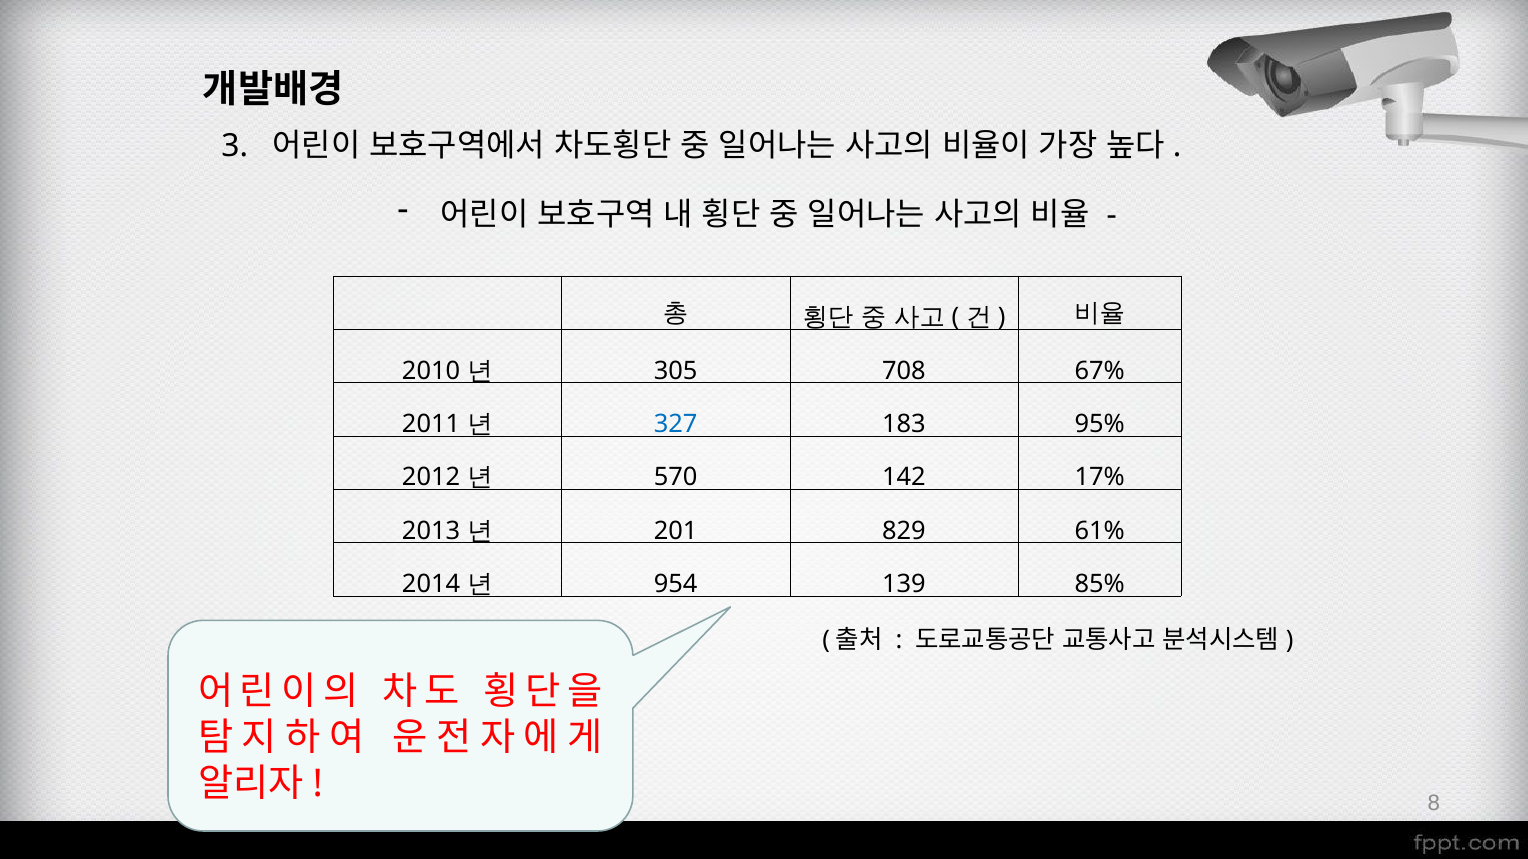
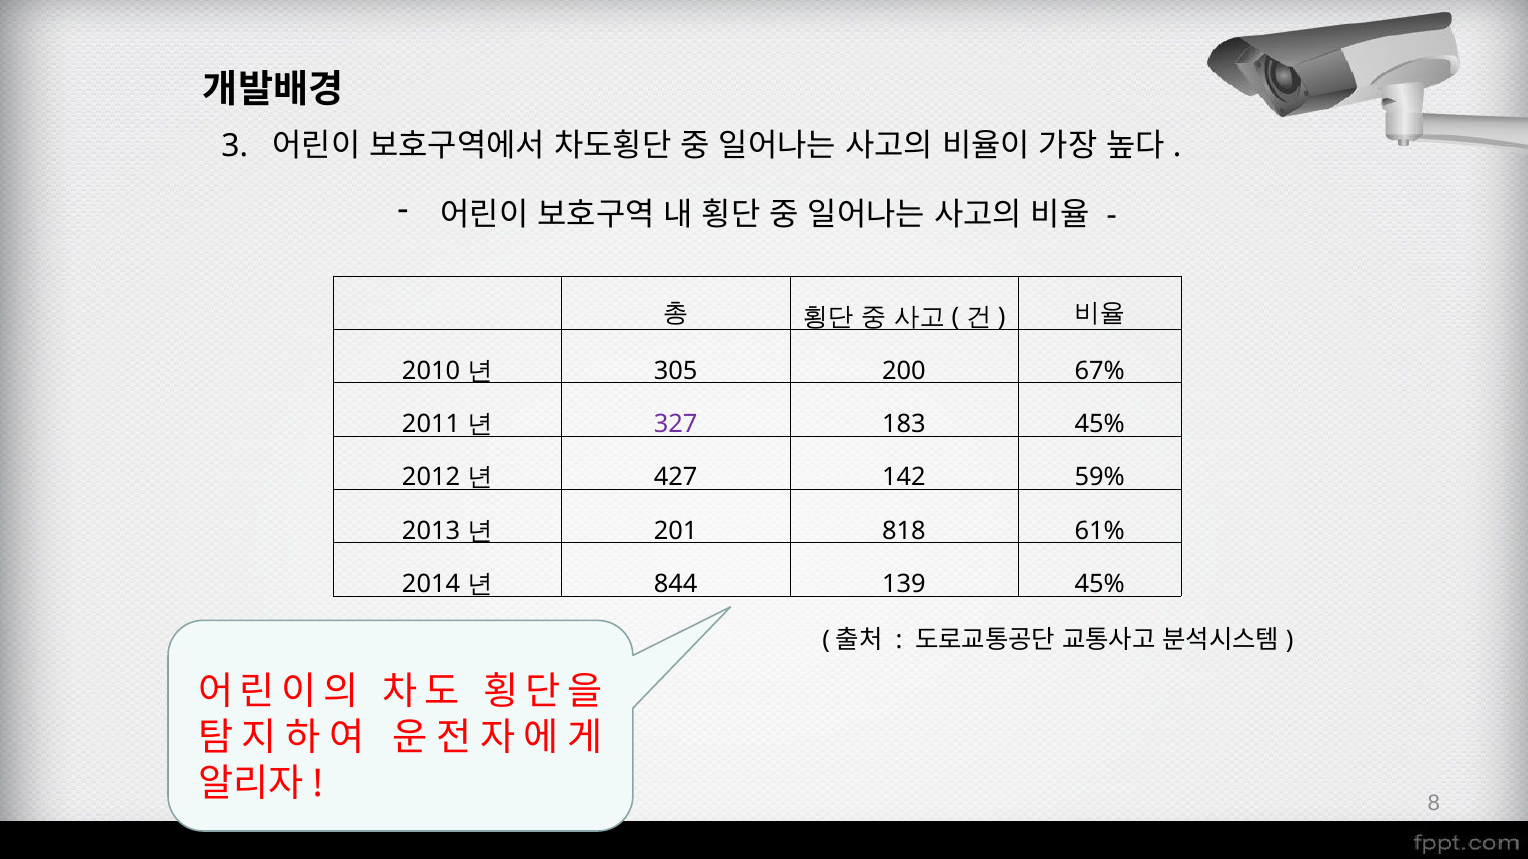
708: 708 -> 200
327 colour: blue -> purple
183 95%: 95% -> 45%
570: 570 -> 427
17%: 17% -> 59%
829: 829 -> 818
954: 954 -> 844
139 85%: 85% -> 45%
